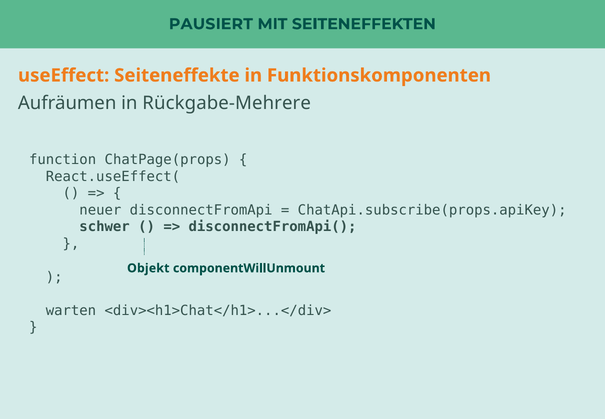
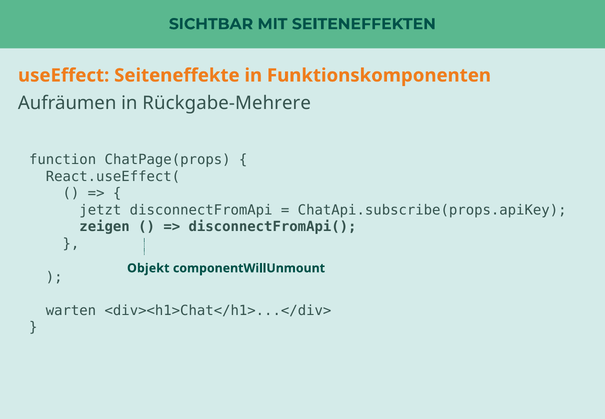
PAUSIERT: PAUSIERT -> SICHTBAR
neuer: neuer -> jetzt
schwer: schwer -> zeigen
